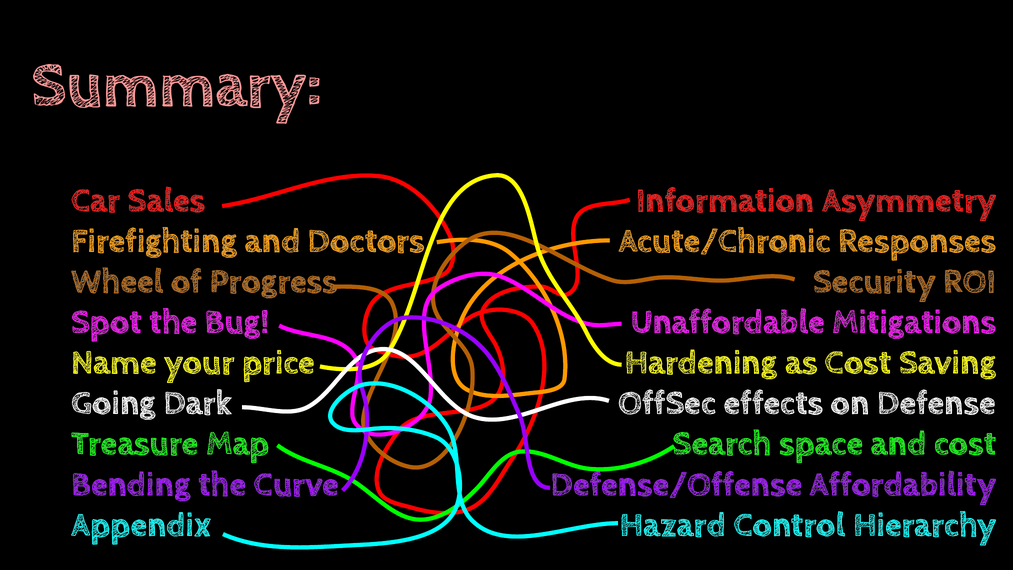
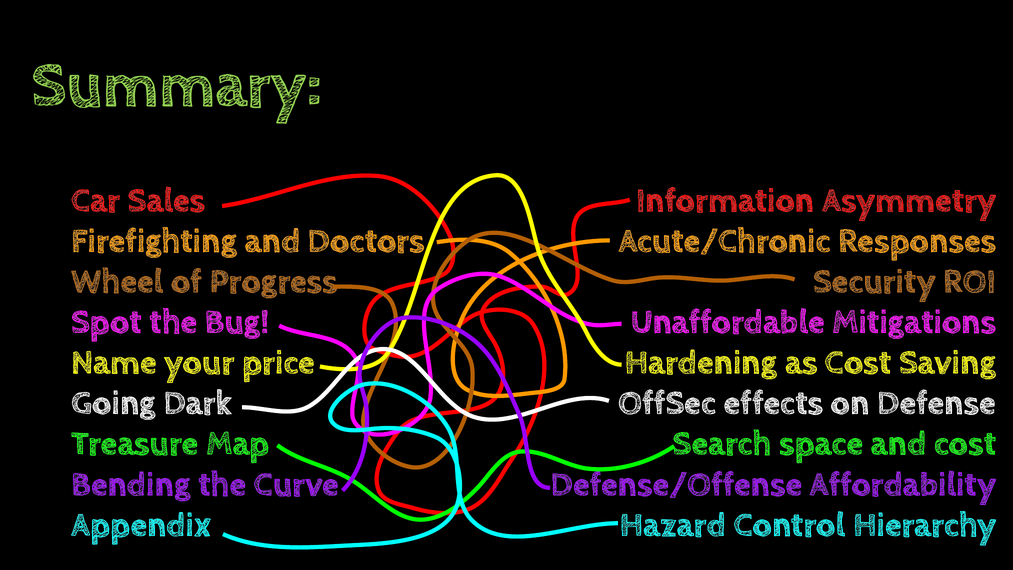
Summary colour: pink -> light green
